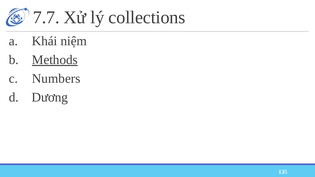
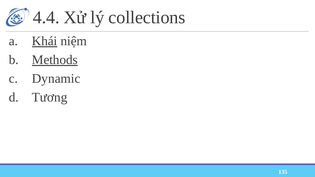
7.7: 7.7 -> 4.4
Khái underline: none -> present
Numbers: Numbers -> Dynamic
Dương: Dương -> Tương
